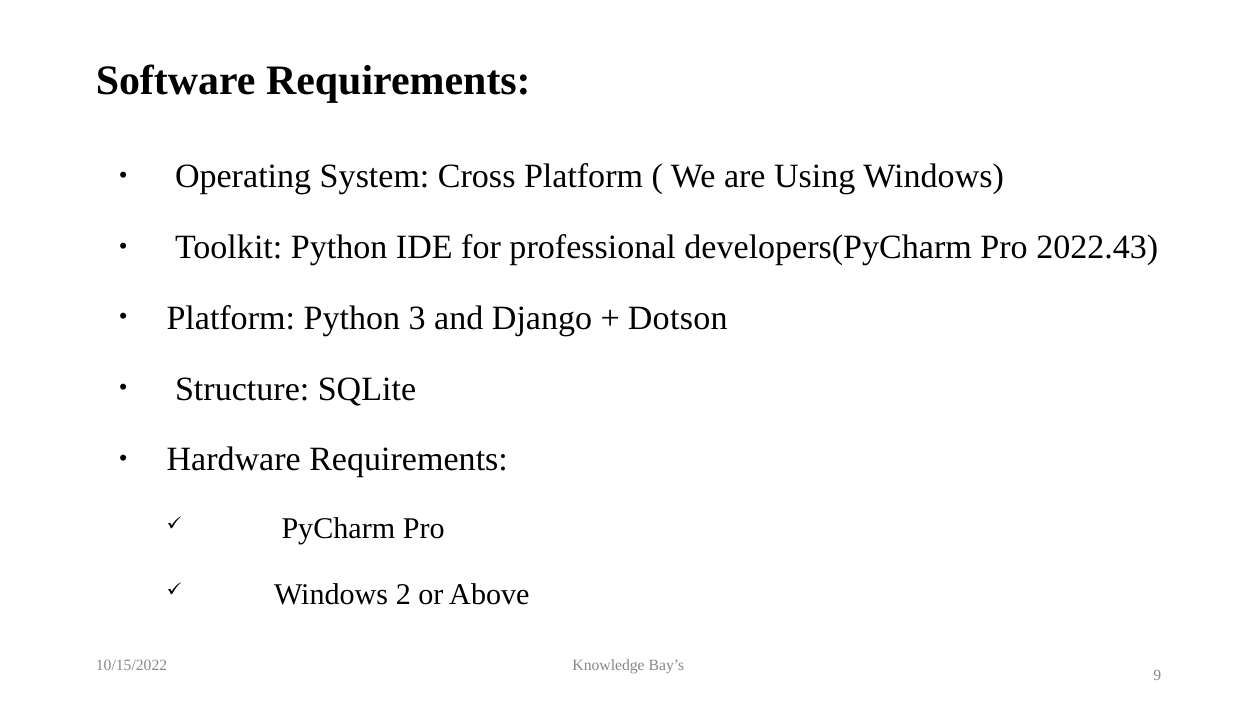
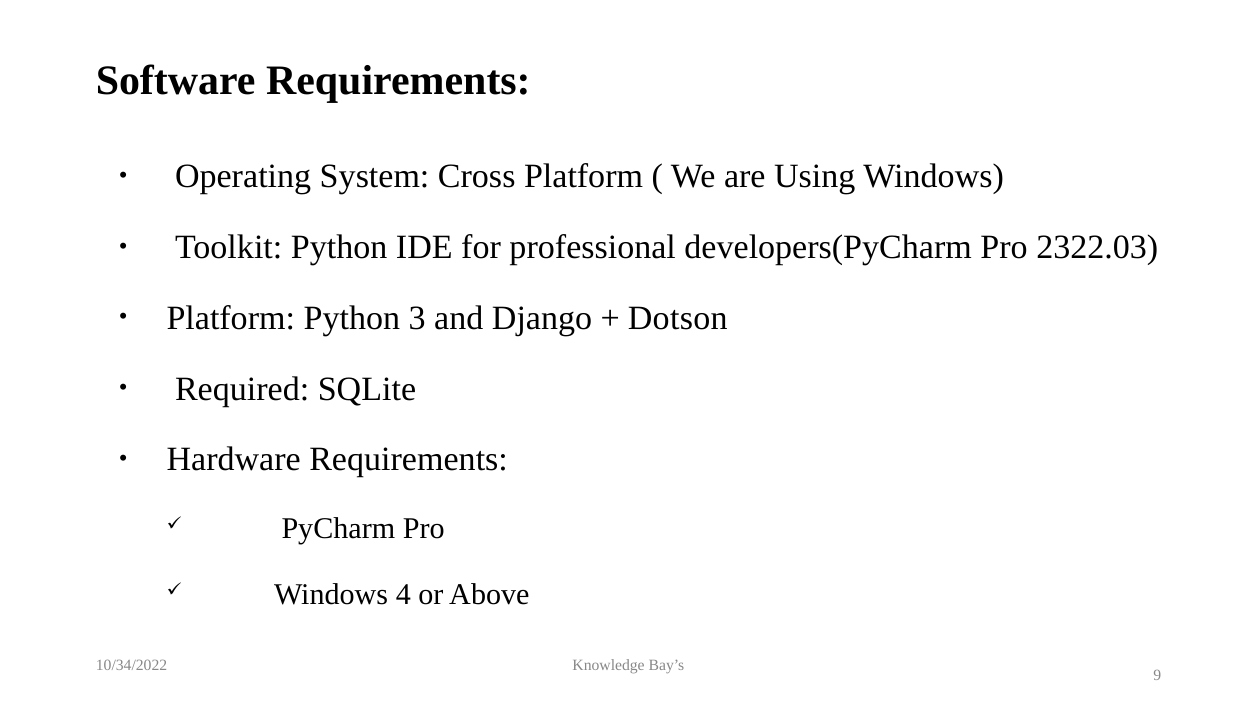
2022.43: 2022.43 -> 2322.03
Structure: Structure -> Required
2: 2 -> 4
10/15/2022: 10/15/2022 -> 10/34/2022
